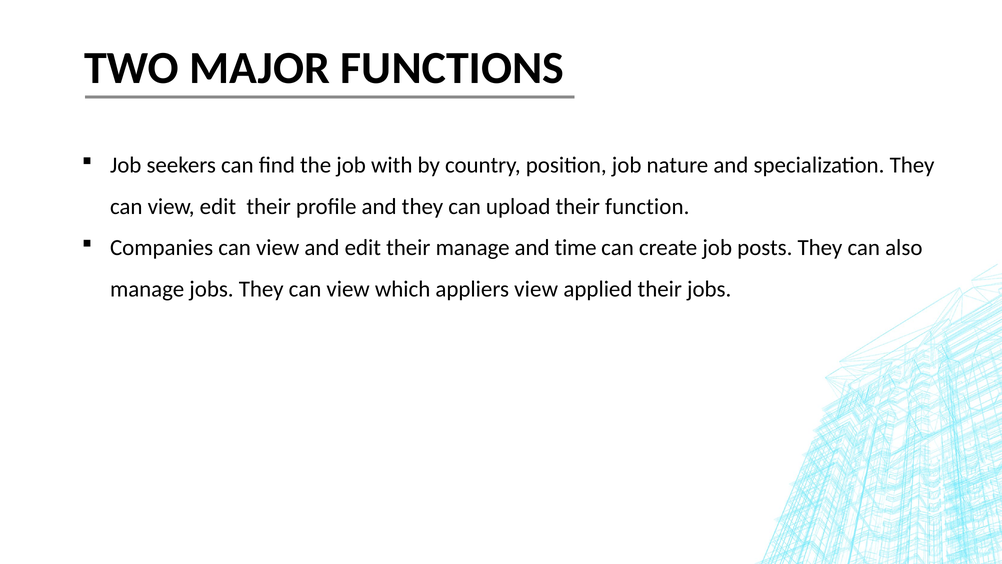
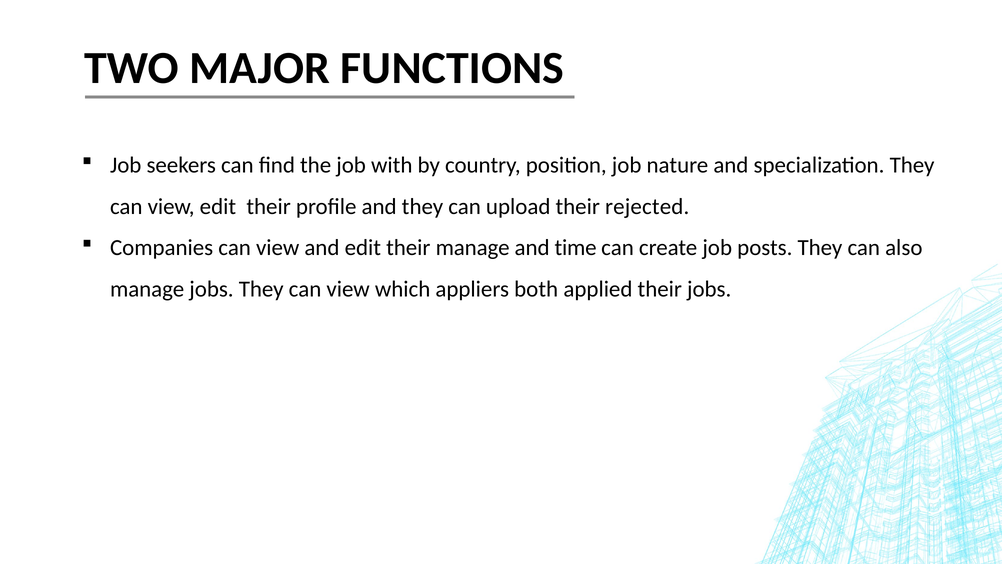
function: function -> rejected
appliers view: view -> both
